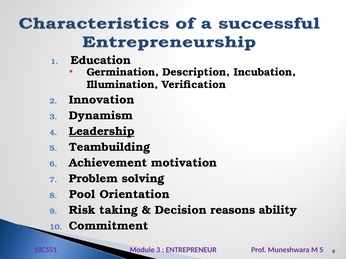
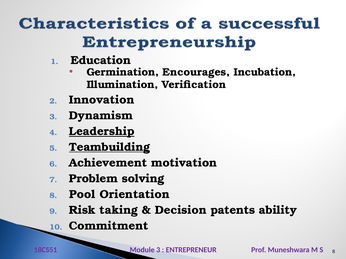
Description: Description -> Encourages
Teambuilding underline: none -> present
reasons: reasons -> patents
